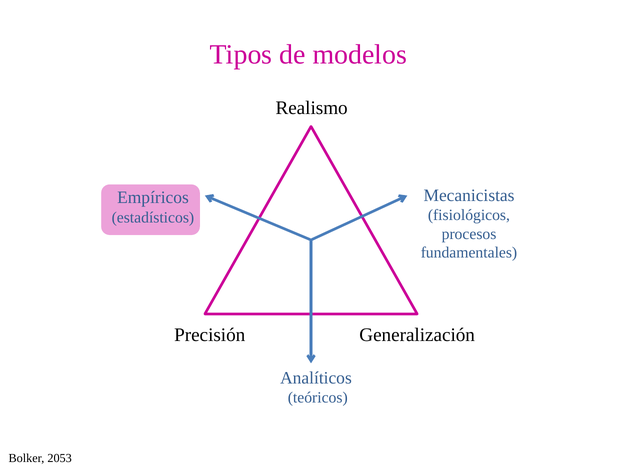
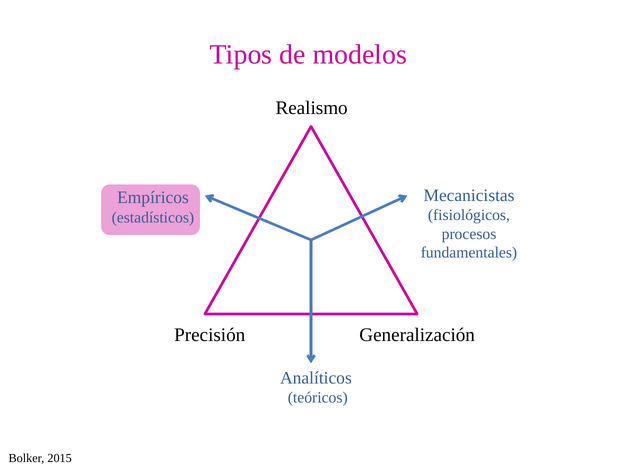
2053: 2053 -> 2015
